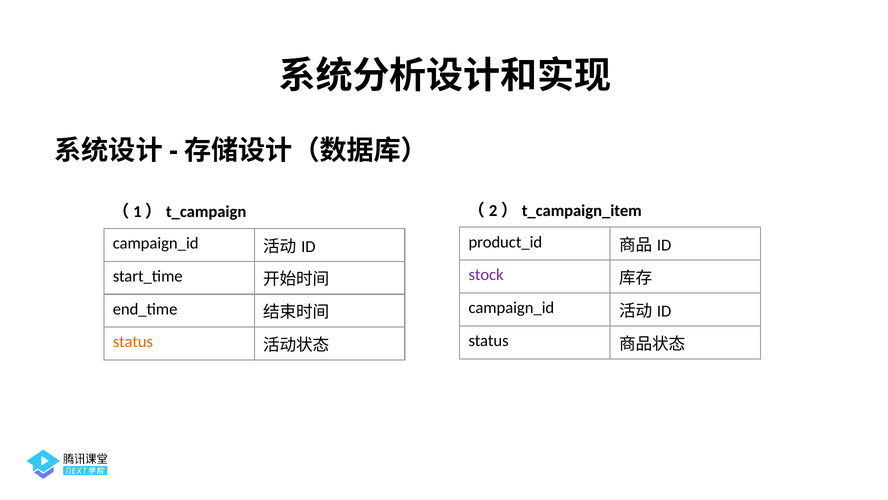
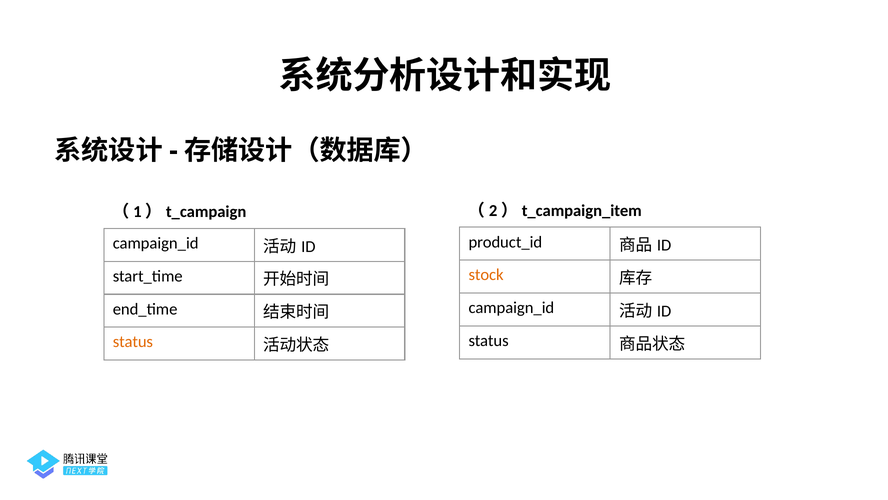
stock colour: purple -> orange
